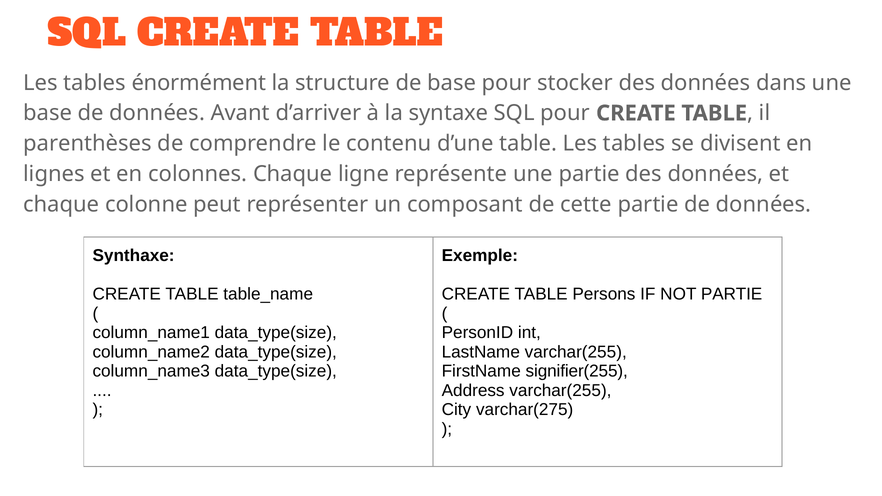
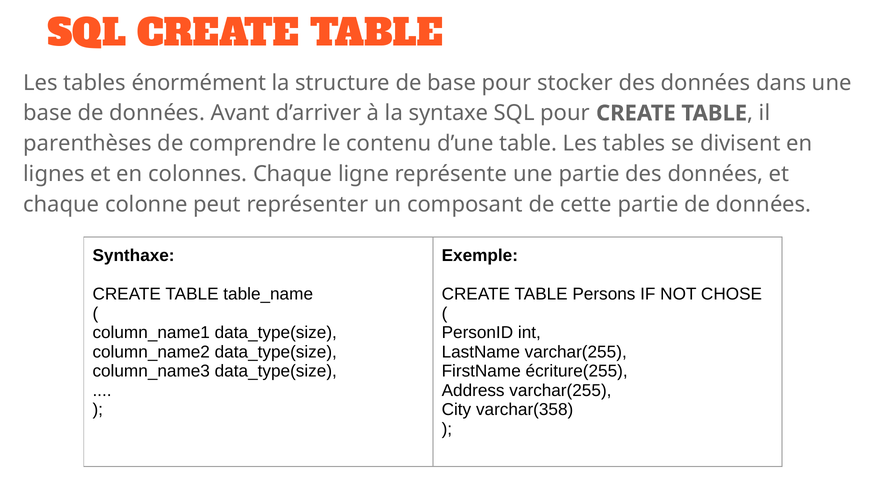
NOT PARTIE: PARTIE -> CHOSE
signifier(255: signifier(255 -> écriture(255
varchar(275: varchar(275 -> varchar(358
